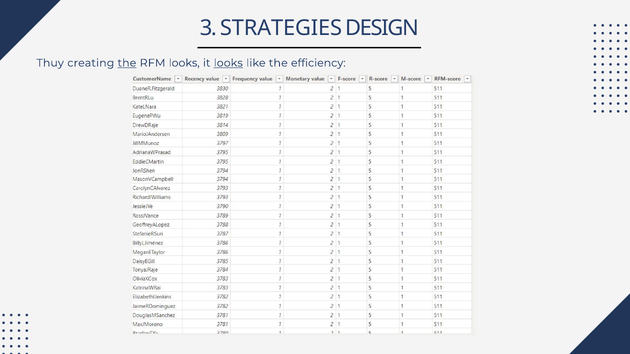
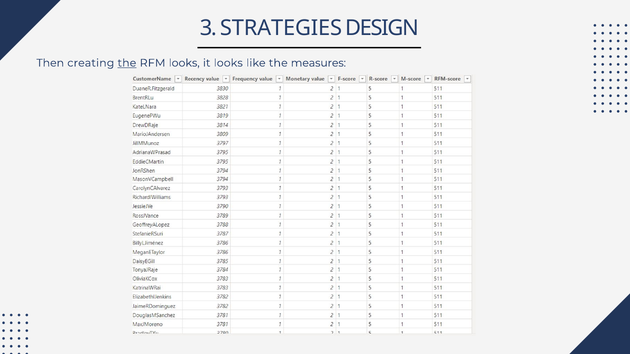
Thuy: Thuy -> Then
looks at (228, 63) underline: present -> none
efficiency: efficiency -> measures
